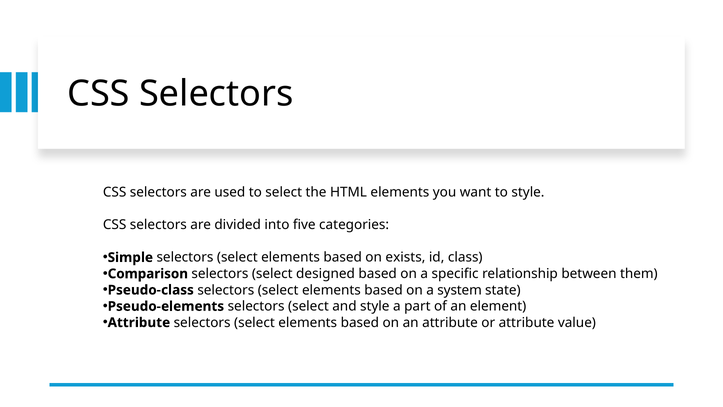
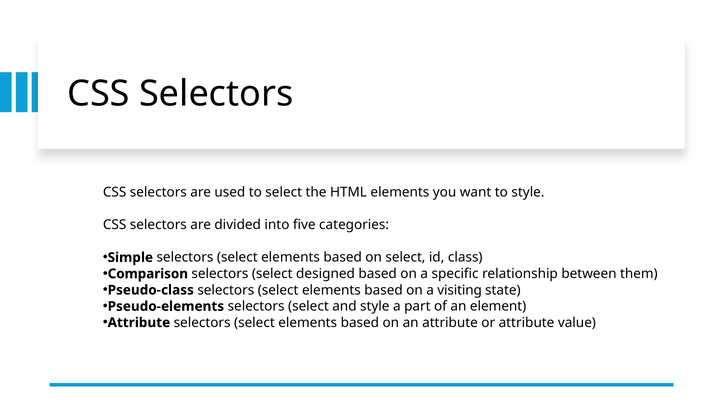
on exists: exists -> select
system: system -> visiting
